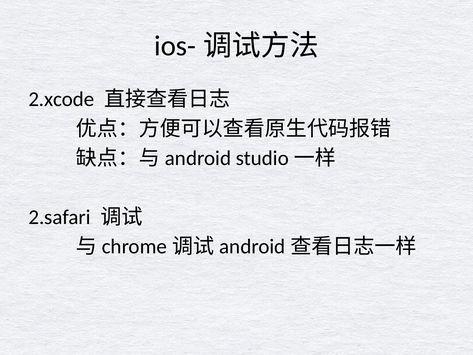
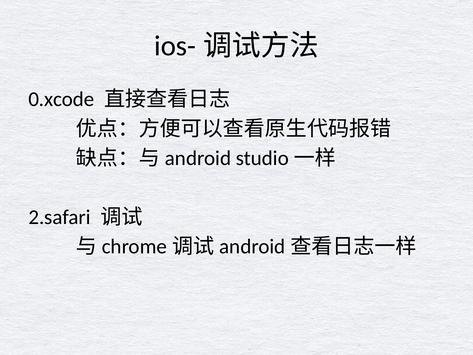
2.xcode: 2.xcode -> 0.xcode
